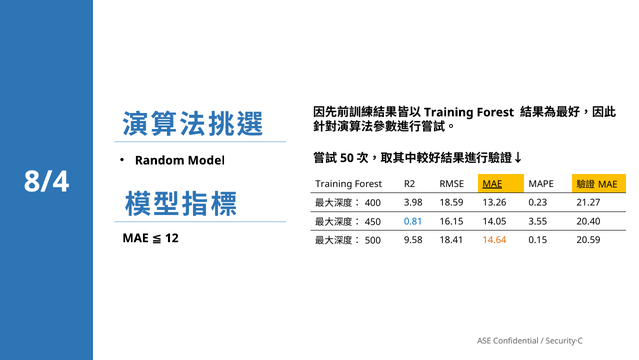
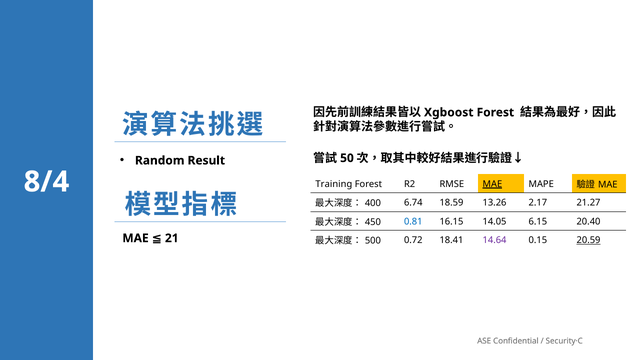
Training at (449, 112): Training -> Xgboost
Model: Model -> Result
3.98: 3.98 -> 6.74
0.23: 0.23 -> 2.17
3.55: 3.55 -> 6.15
12: 12 -> 21
9.58: 9.58 -> 0.72
14.64 colour: orange -> purple
20.59 underline: none -> present
